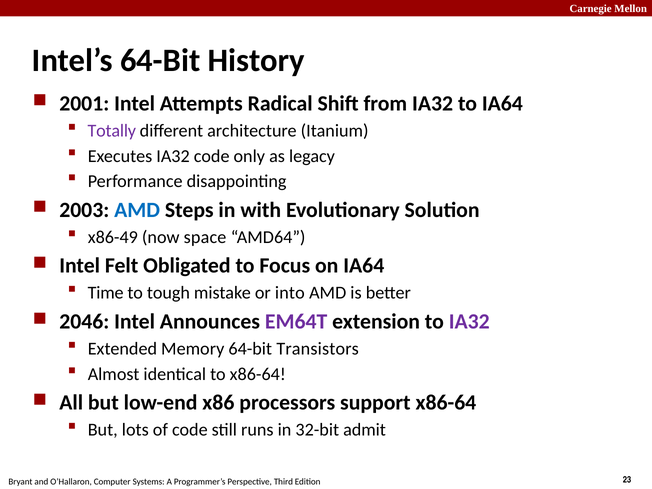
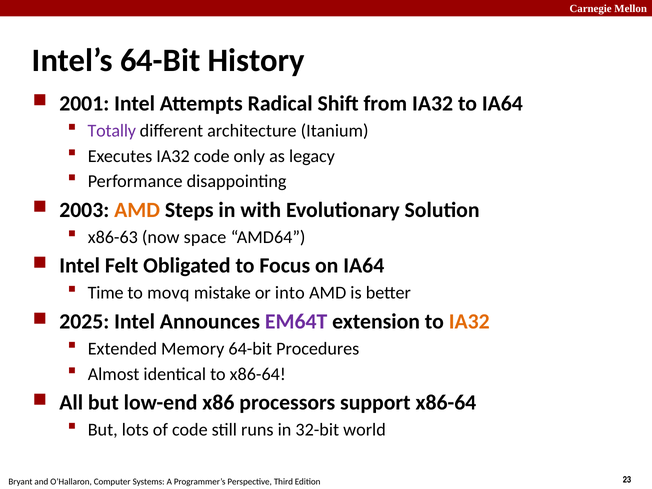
AMD at (137, 210) colour: blue -> orange
x86-49: x86-49 -> x86-63
tough: tough -> movq
2046: 2046 -> 2025
IA32 at (469, 321) colour: purple -> orange
Transistors: Transistors -> Procedures
admit: admit -> world
